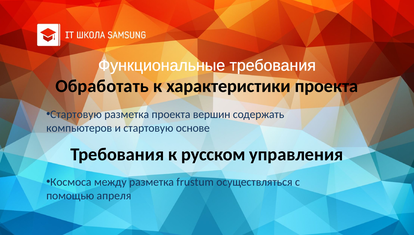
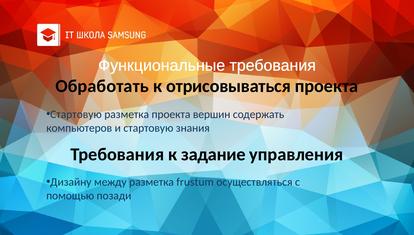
характеристики: характеристики -> отрисовываться
основе: основе -> знания
русском: русском -> задание
Космоса: Космоса -> Дизайну
апреля: апреля -> позади
